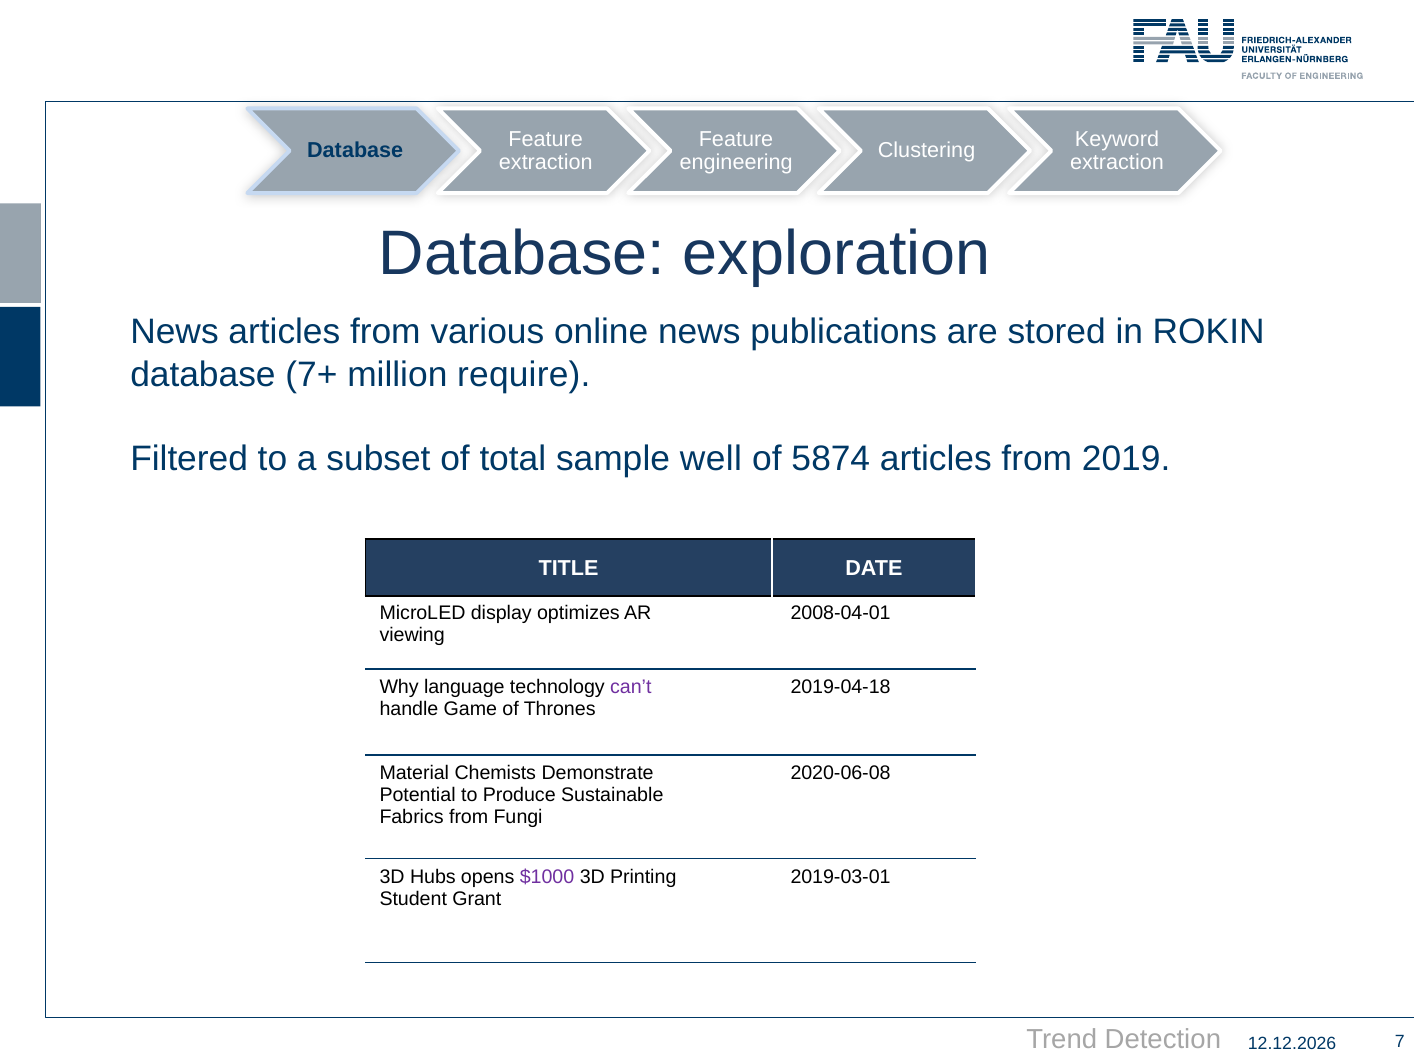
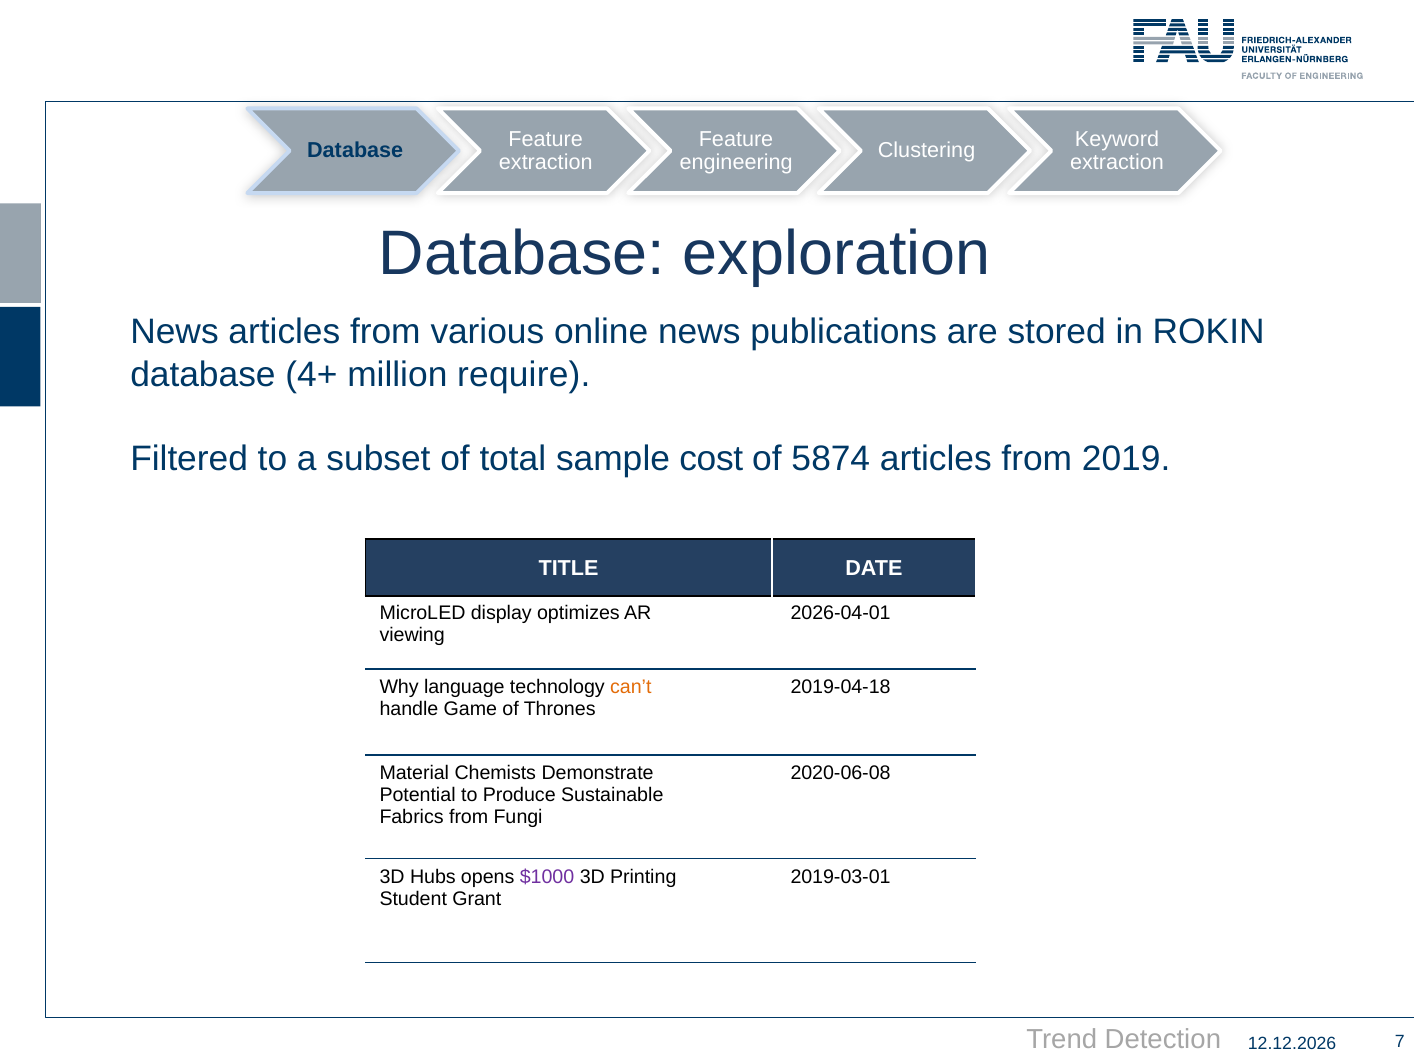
7+: 7+ -> 4+
well: well -> cost
2008-04-01: 2008-04-01 -> 2026-04-01
can’t colour: purple -> orange
